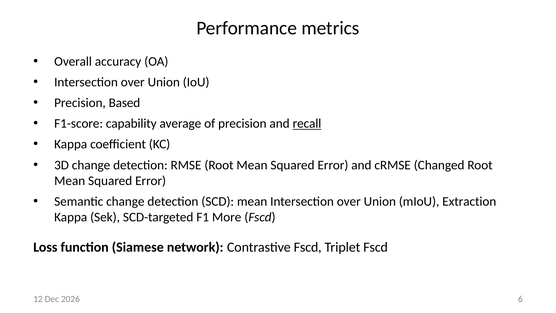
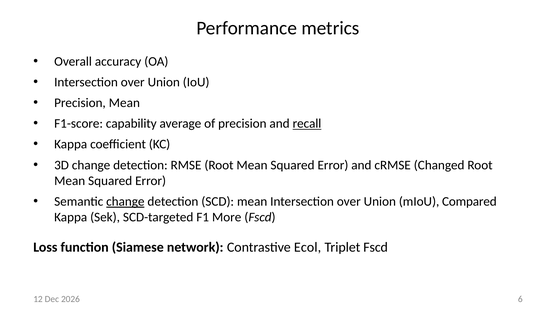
Precision Based: Based -> Mean
change at (125, 201) underline: none -> present
Extraction: Extraction -> Compared
Contrastive Fscd: Fscd -> Ecol
